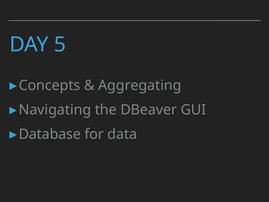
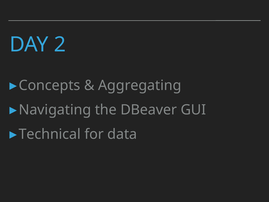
5: 5 -> 2
Database: Database -> Technical
